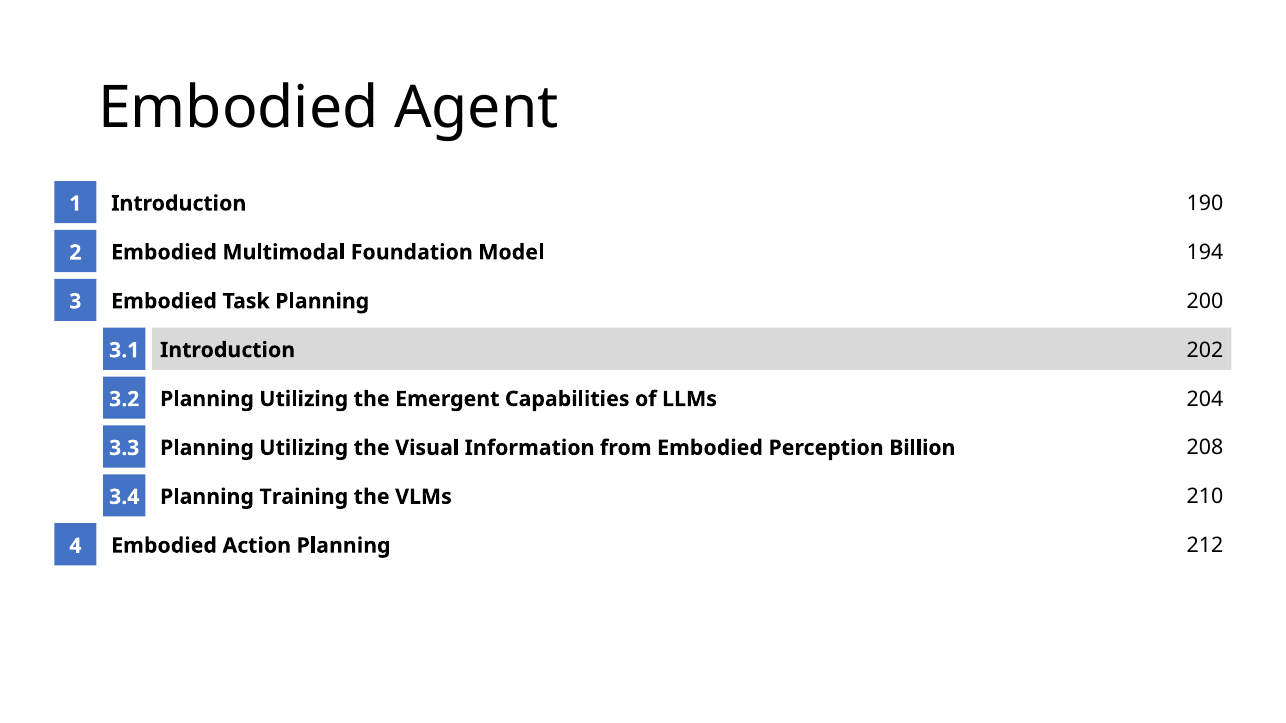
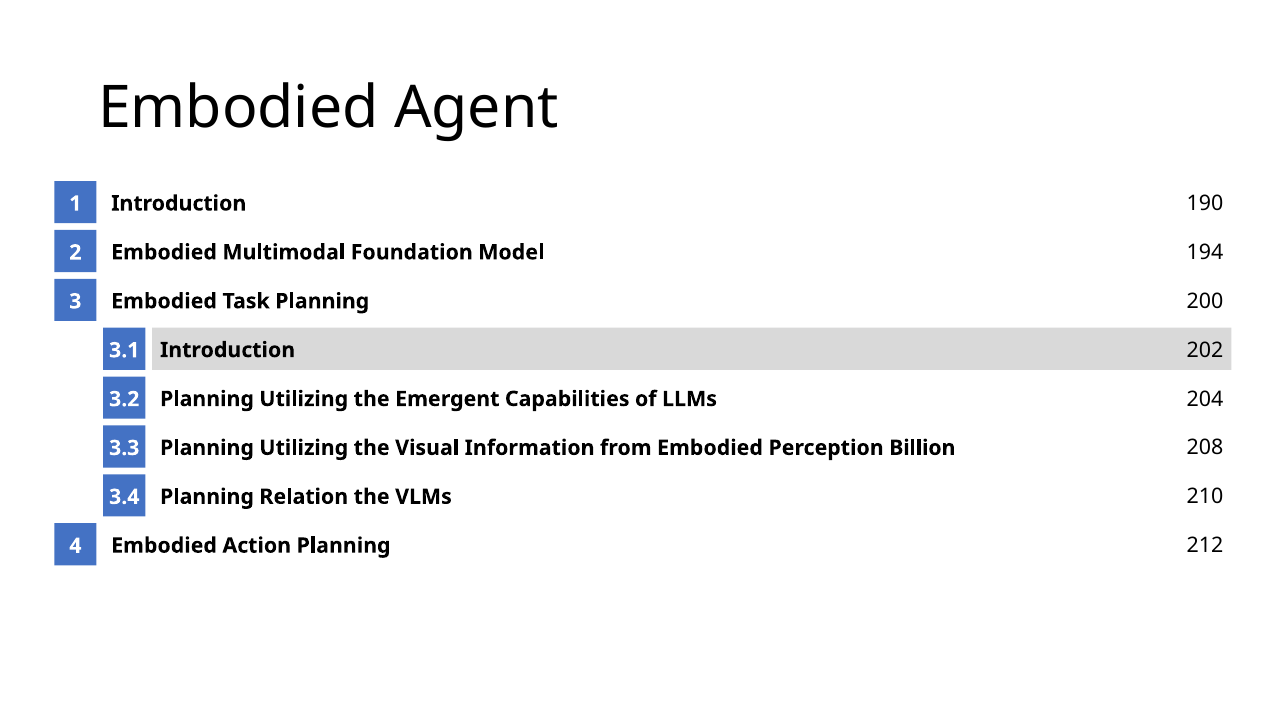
Training: Training -> Relation
